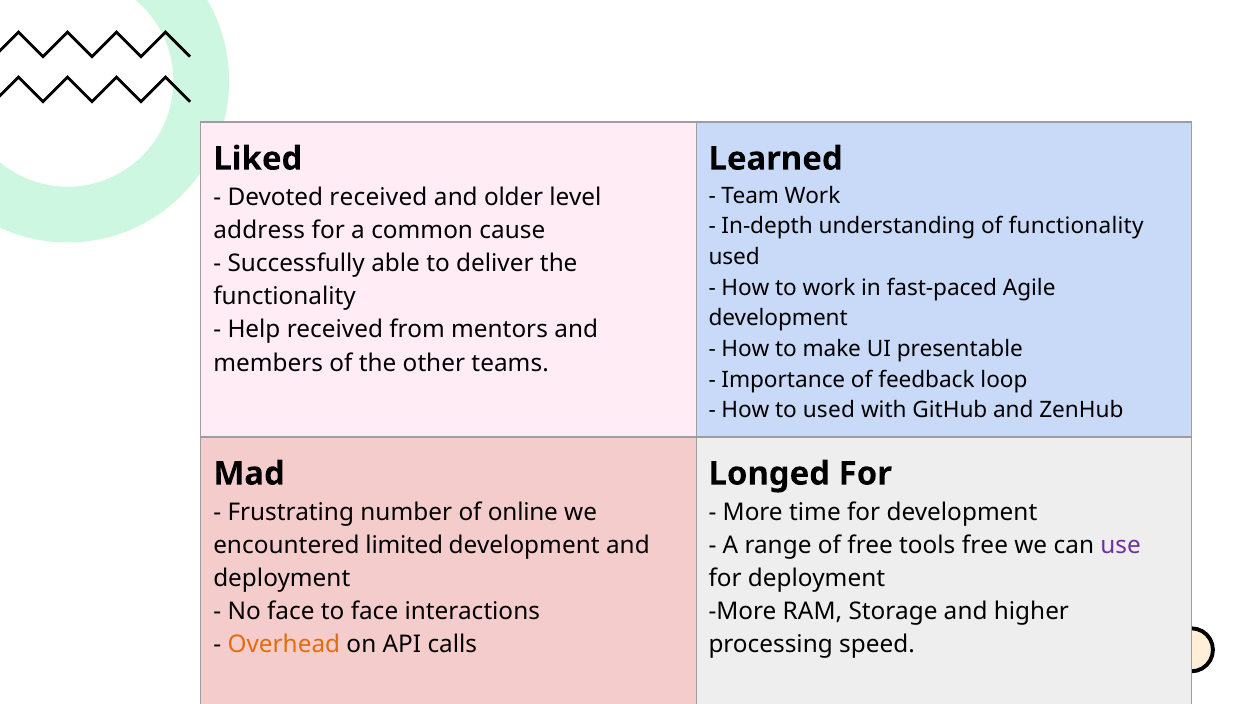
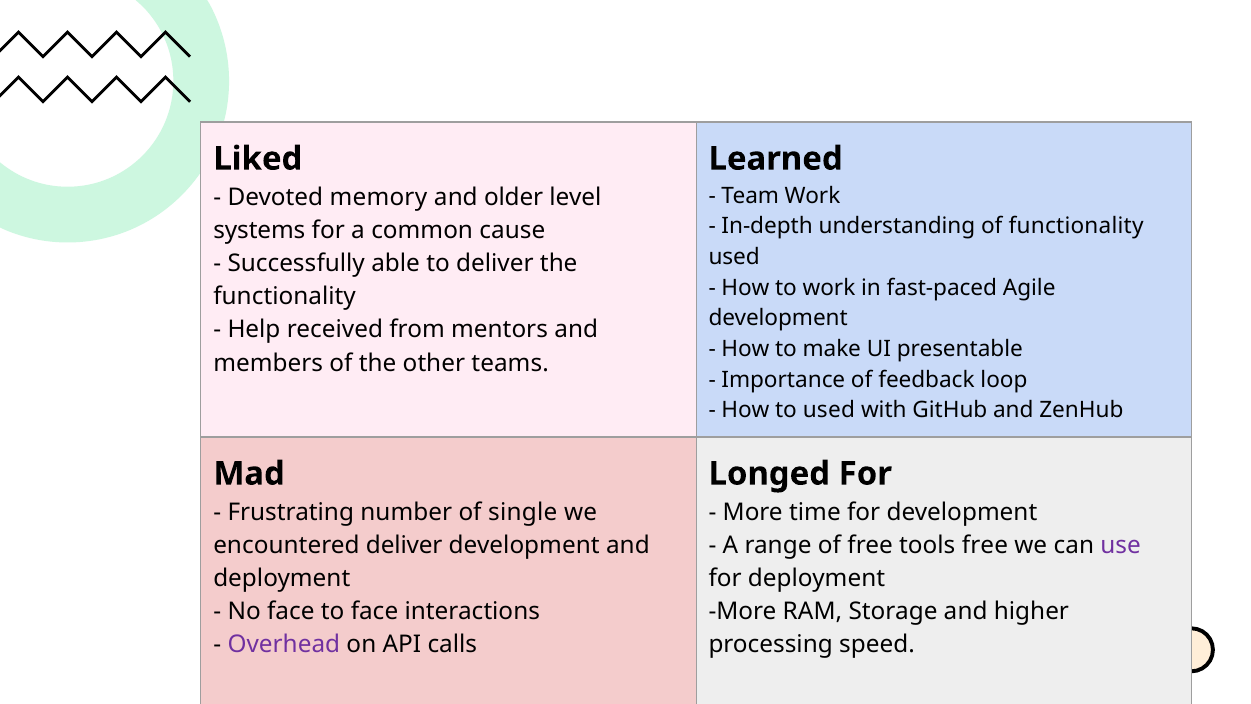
Devoted received: received -> memory
address: address -> systems
online: online -> single
encountered limited: limited -> deliver
Overhead colour: orange -> purple
